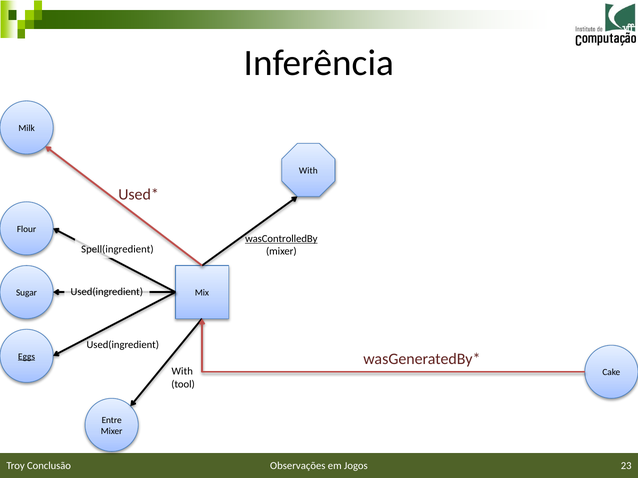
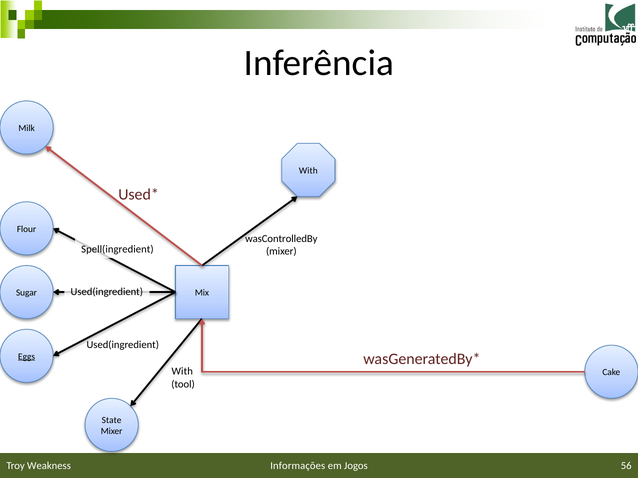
wasControlledBy underline: present -> none
Entre: Entre -> State
Observações: Observações -> Informações
23: 23 -> 56
Conclusão: Conclusão -> Weakness
